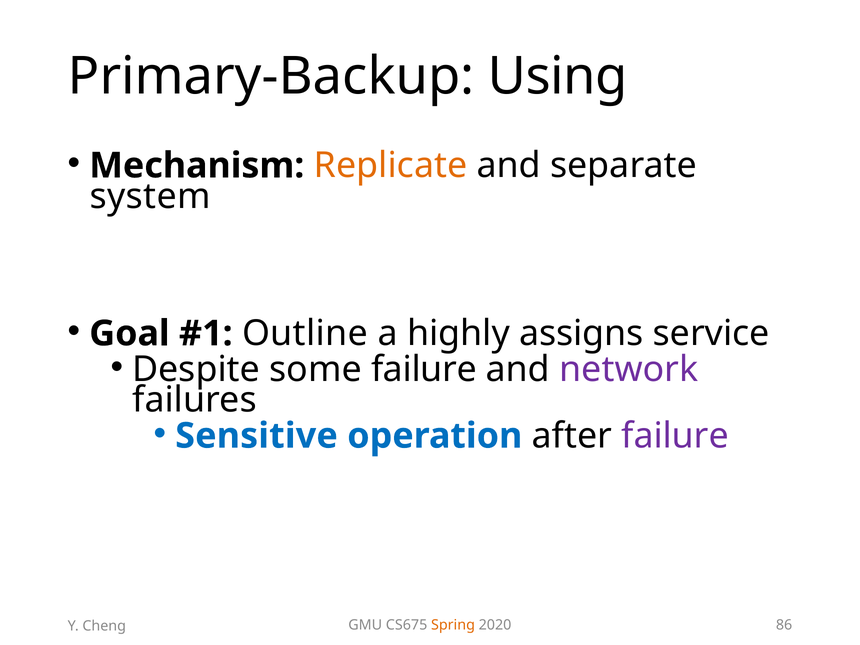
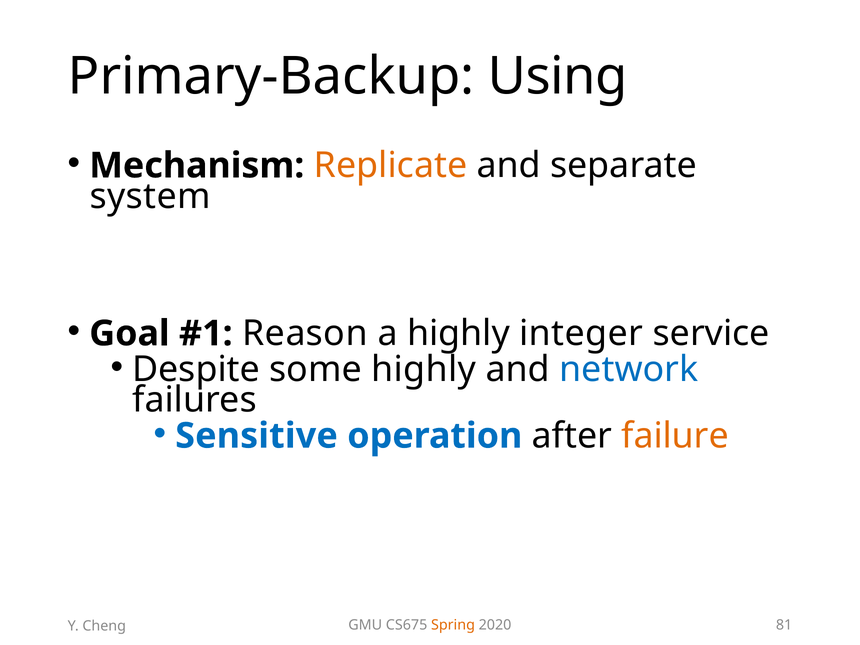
Outline: Outline -> Reason
assigns: assigns -> integer
some failure: failure -> highly
network colour: purple -> blue
failure at (675, 436) colour: purple -> orange
86: 86 -> 81
